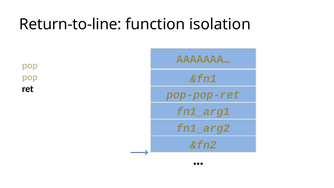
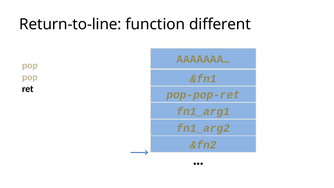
isolation: isolation -> different
